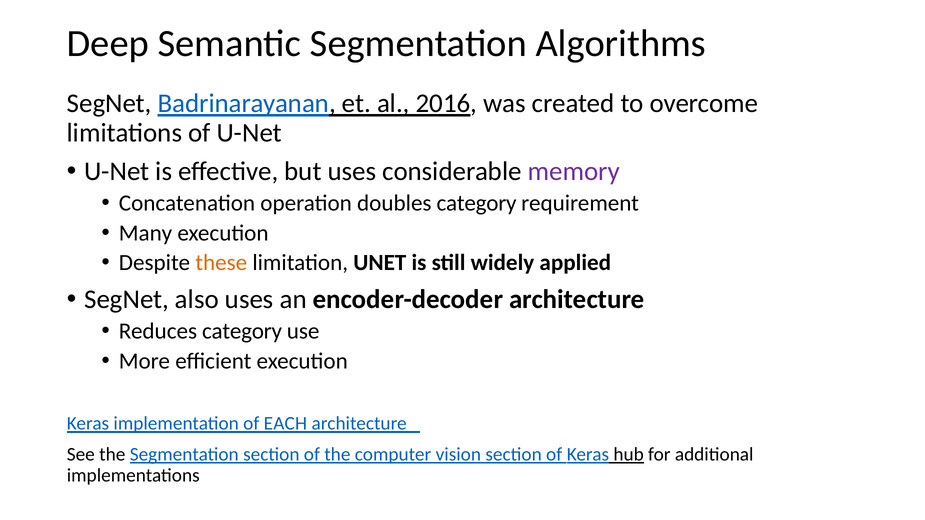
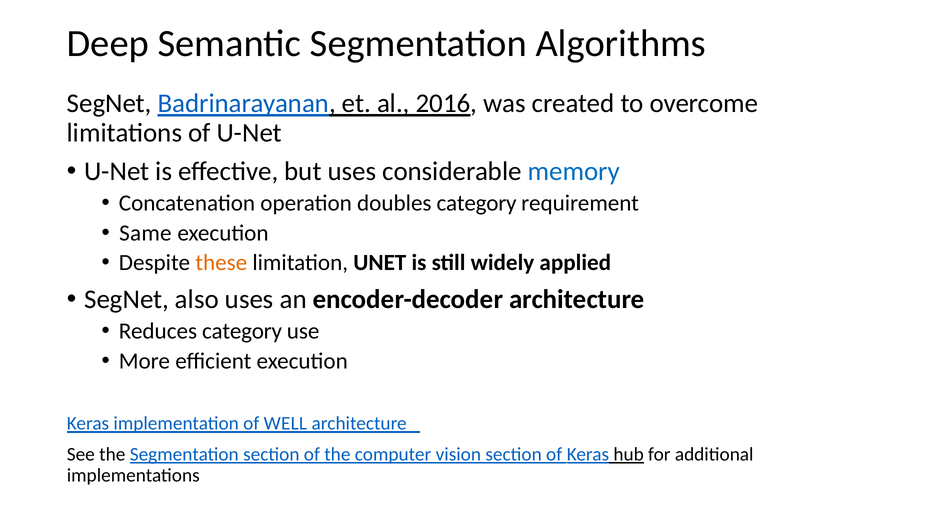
memory colour: purple -> blue
Many: Many -> Same
EACH: EACH -> WELL
